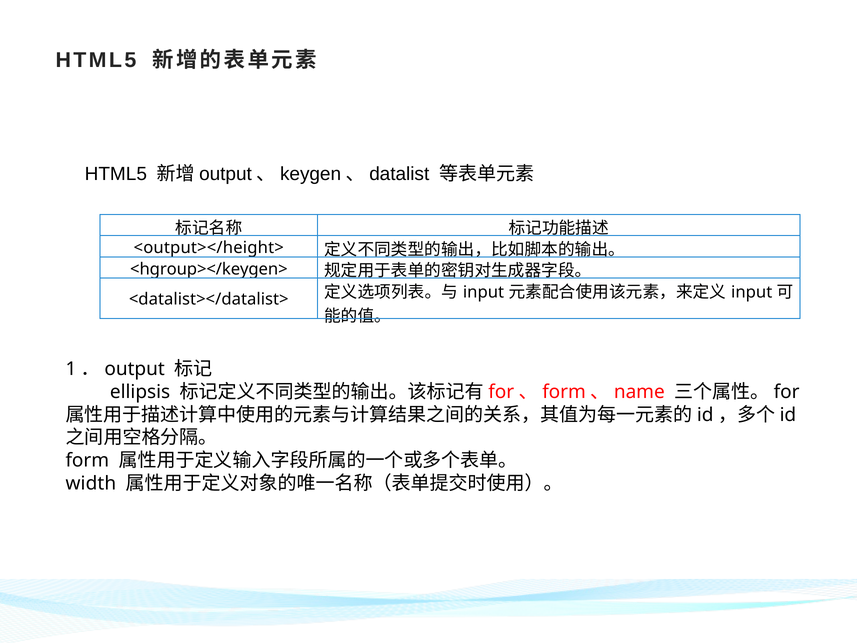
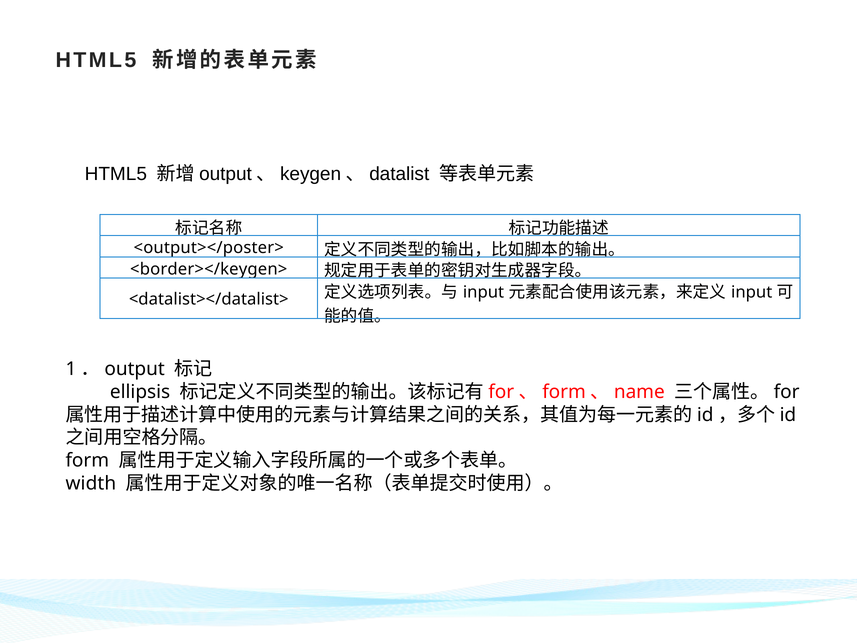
<output></height>: <output></height> -> <output></poster>
<hgroup></keygen>: <hgroup></keygen> -> <border></keygen>
